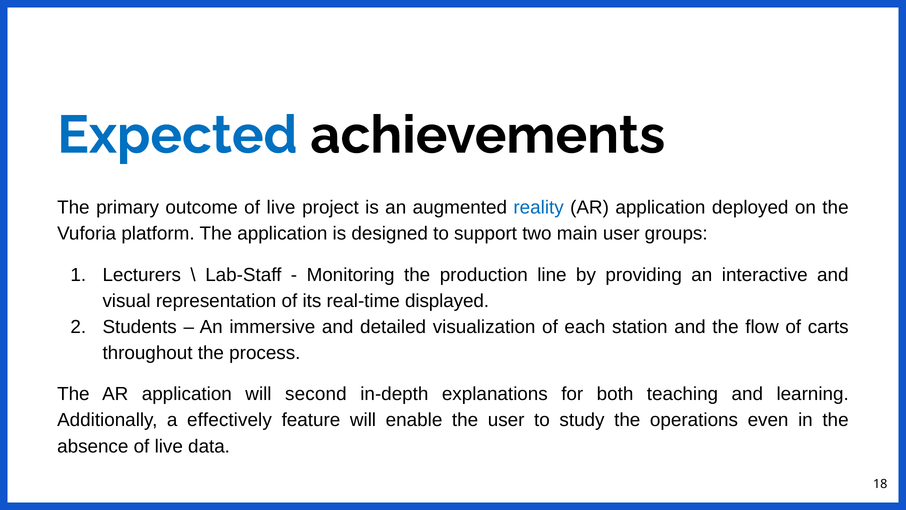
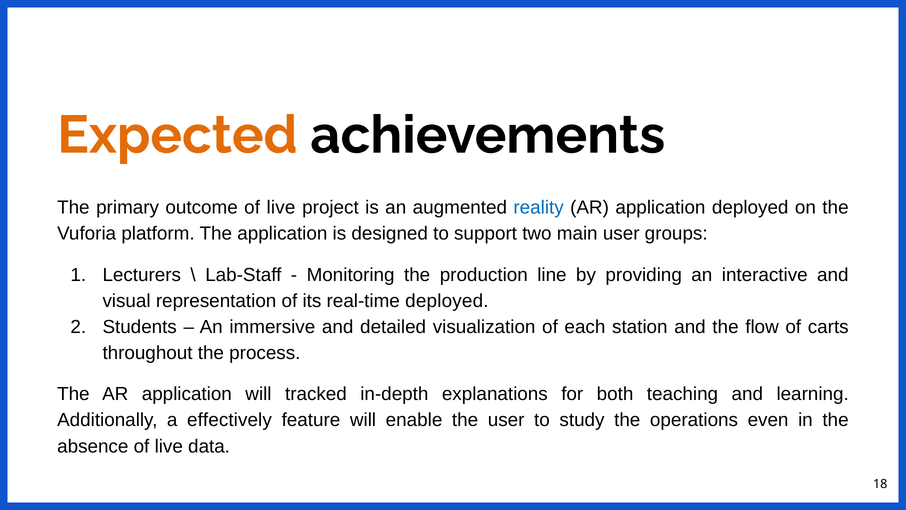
Expected colour: blue -> orange
real-time displayed: displayed -> deployed
second: second -> tracked
